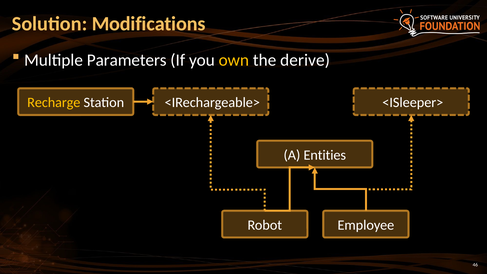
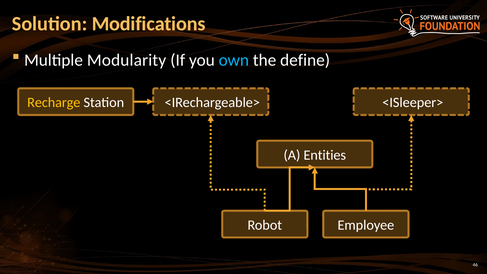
Parameters: Parameters -> Modularity
own colour: yellow -> light blue
derive: derive -> define
